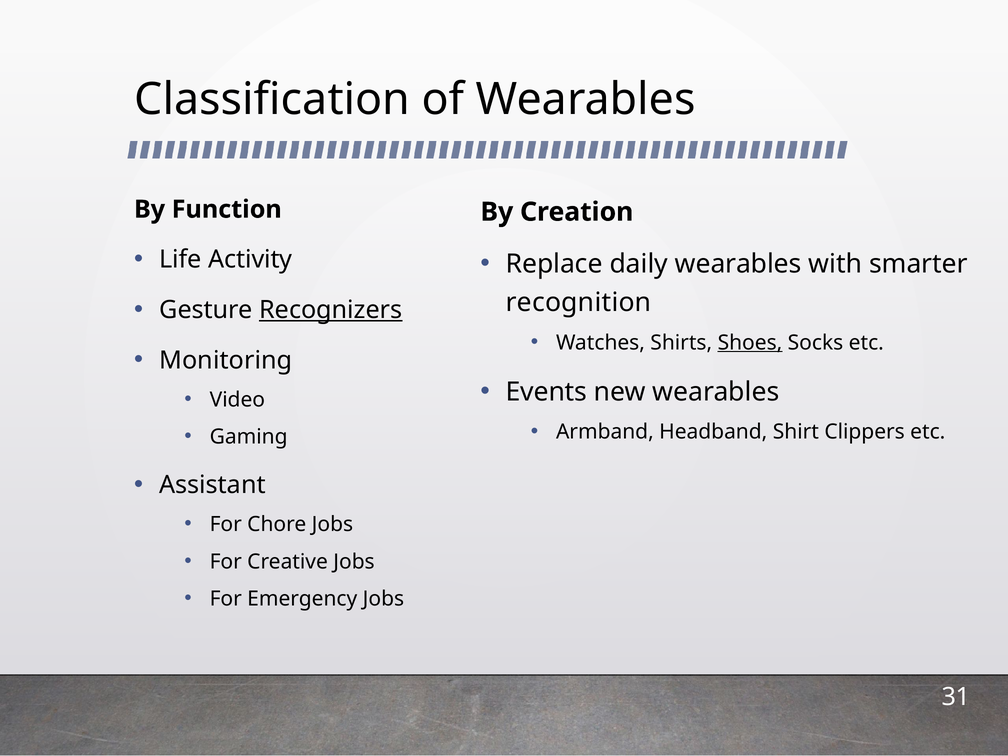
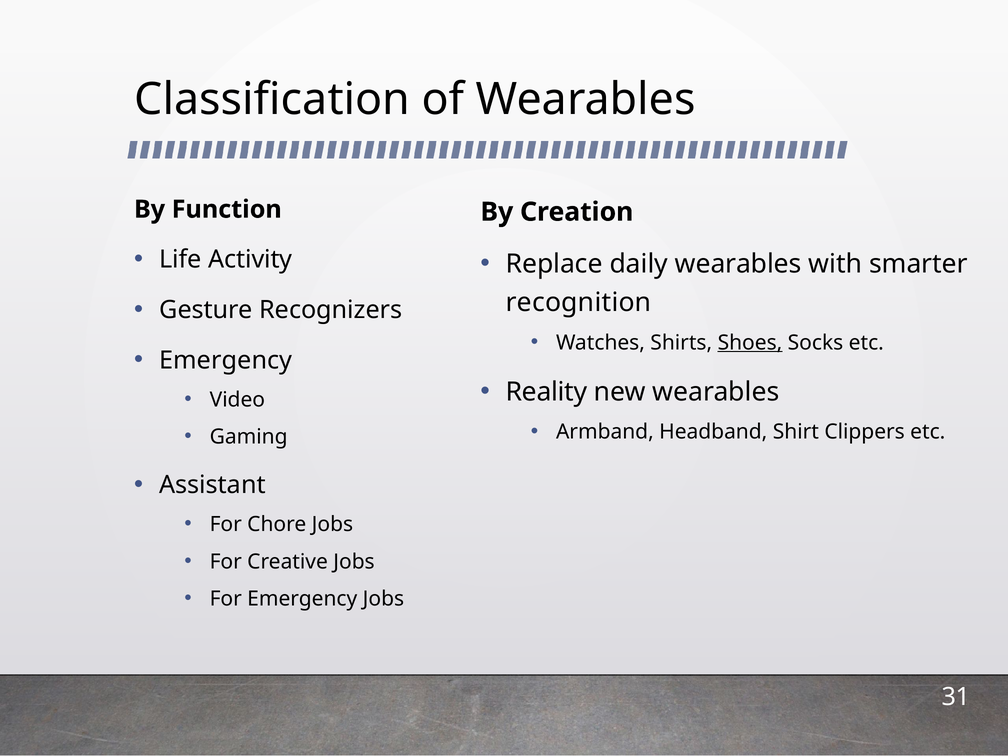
Recognizers underline: present -> none
Monitoring at (226, 360): Monitoring -> Emergency
Events: Events -> Reality
